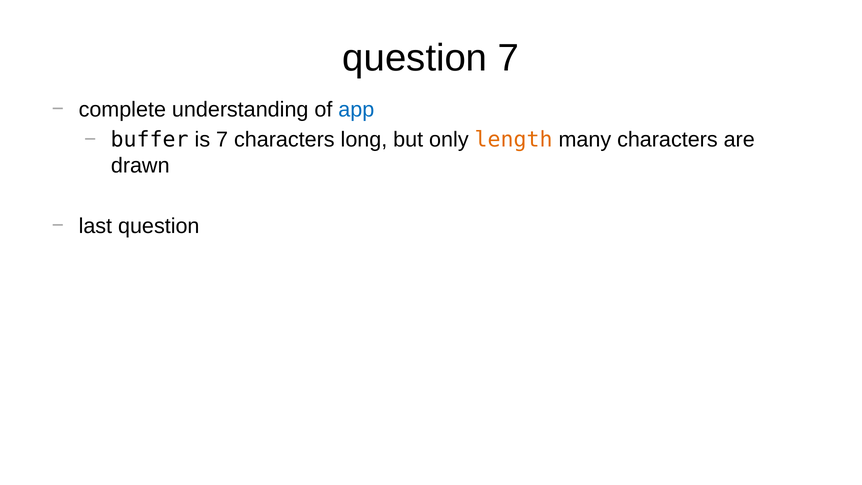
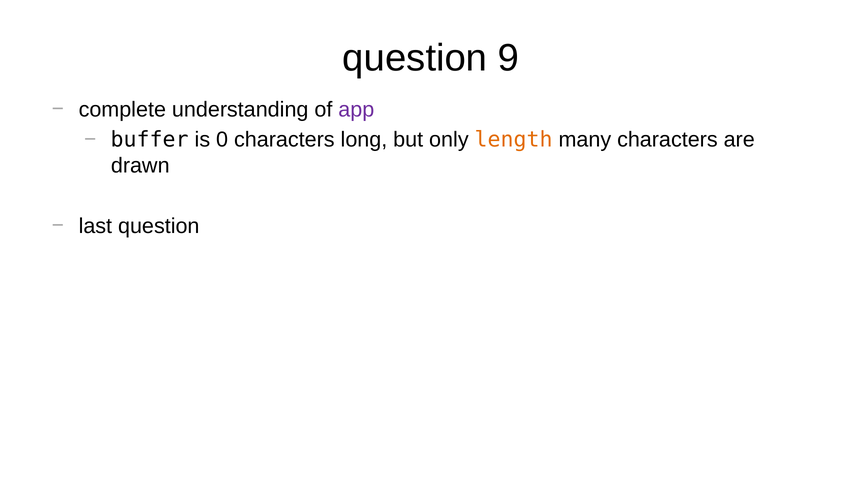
question 7: 7 -> 9
app colour: blue -> purple
is 7: 7 -> 0
